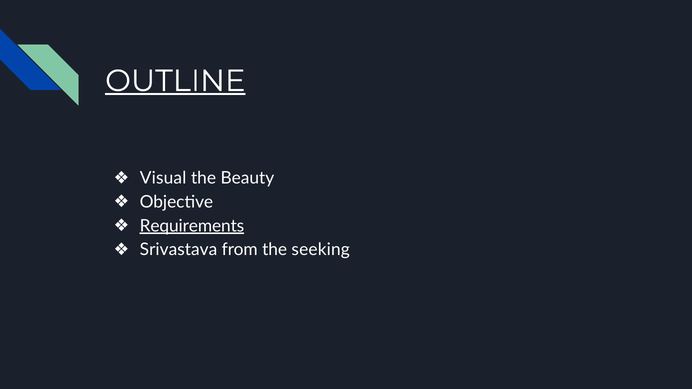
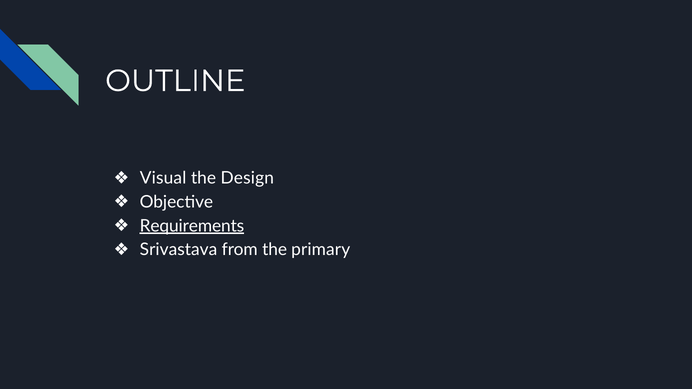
OUTLINE underline: present -> none
Beauty: Beauty -> Design
seeking: seeking -> primary
